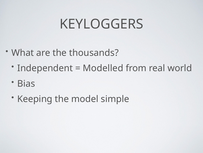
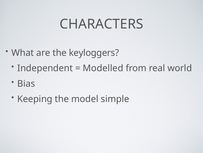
KEYLOGGERS: KEYLOGGERS -> CHARACTERS
thousands: thousands -> keyloggers
